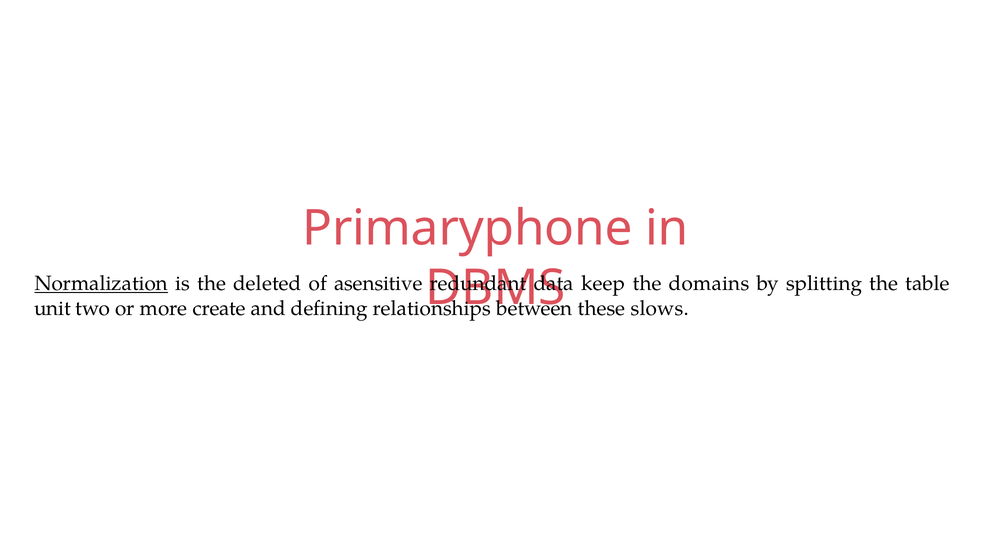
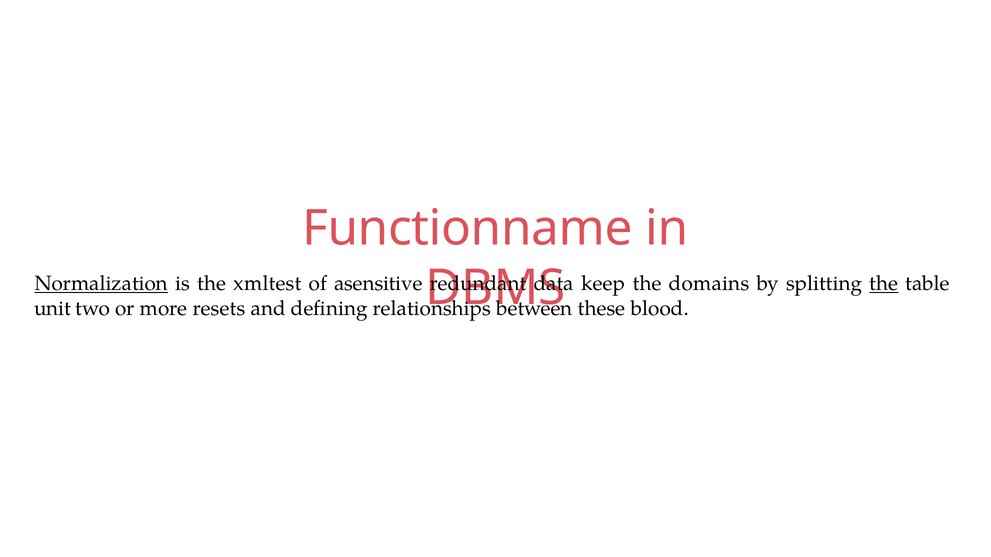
Primaryphone: Primaryphone -> Functionname
deleted: deleted -> xmltest
the at (884, 284) underline: none -> present
create: create -> resets
slows: slows -> blood
